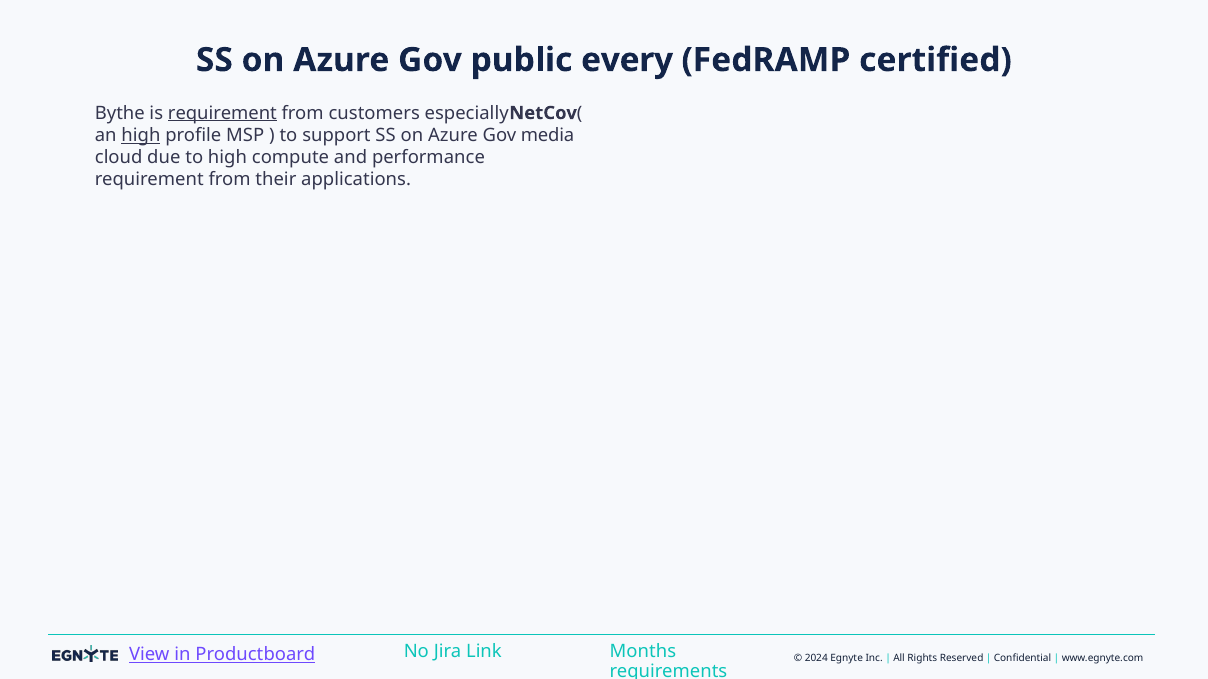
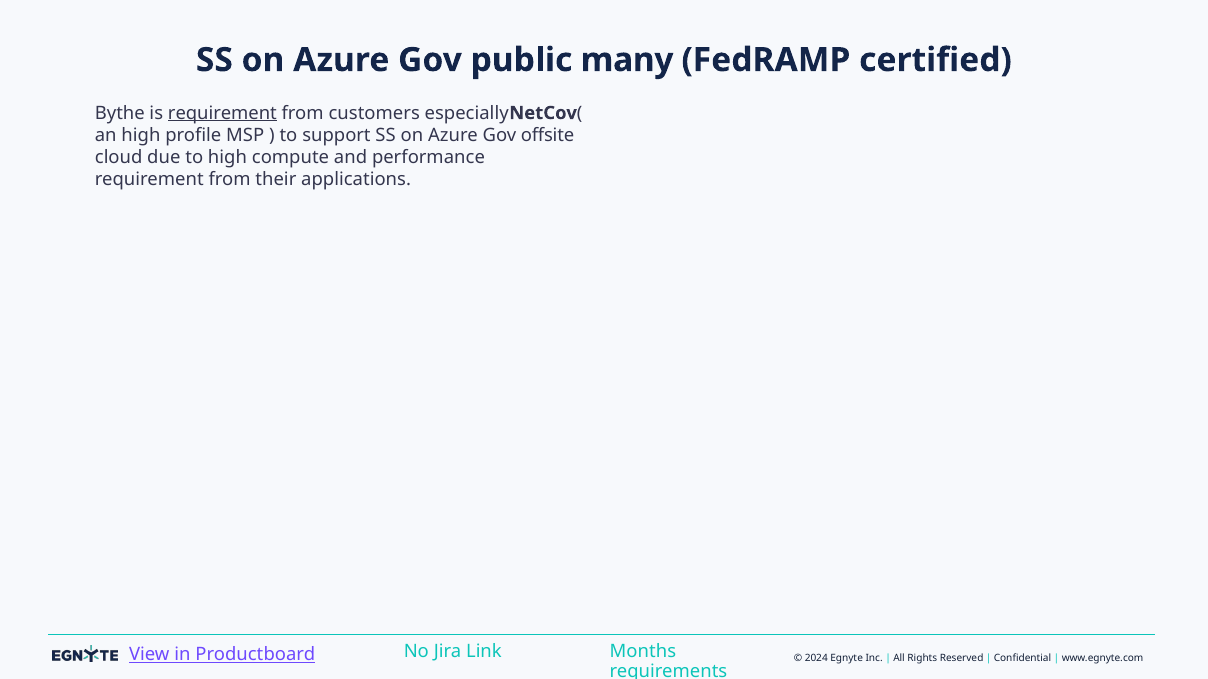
every: every -> many
high at (141, 135) underline: present -> none
media: media -> offsite
